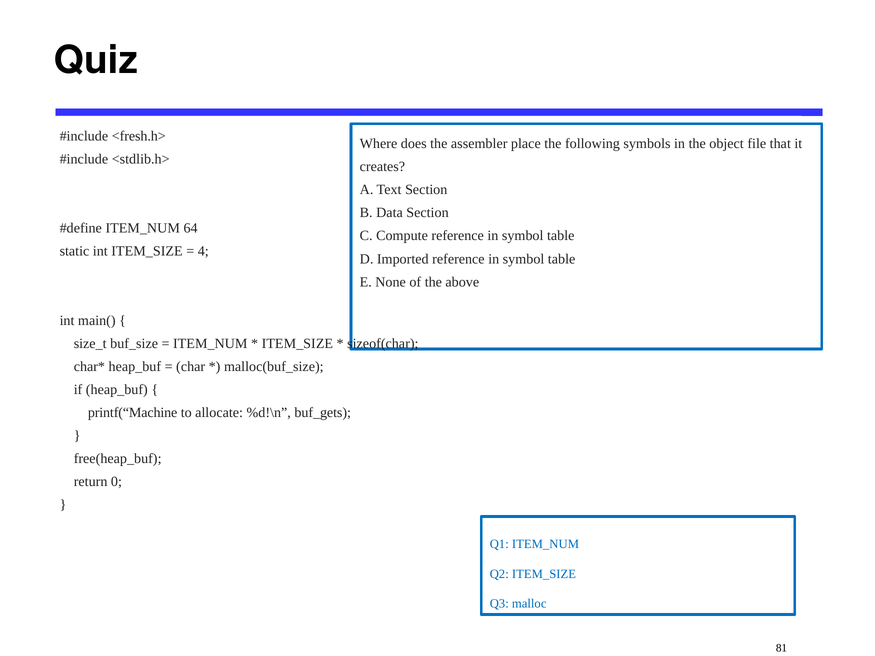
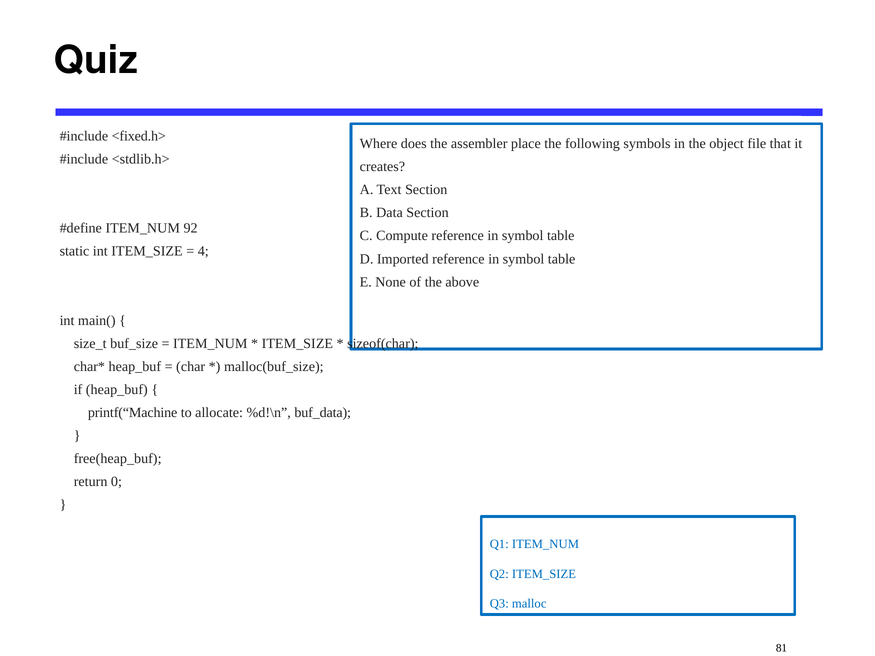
<fresh.h>: <fresh.h> -> <fixed.h>
64: 64 -> 92
buf_gets: buf_gets -> buf_data
